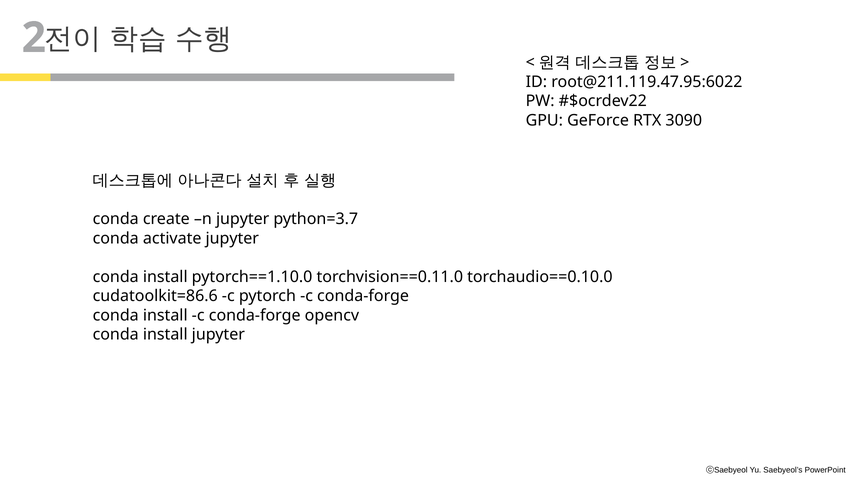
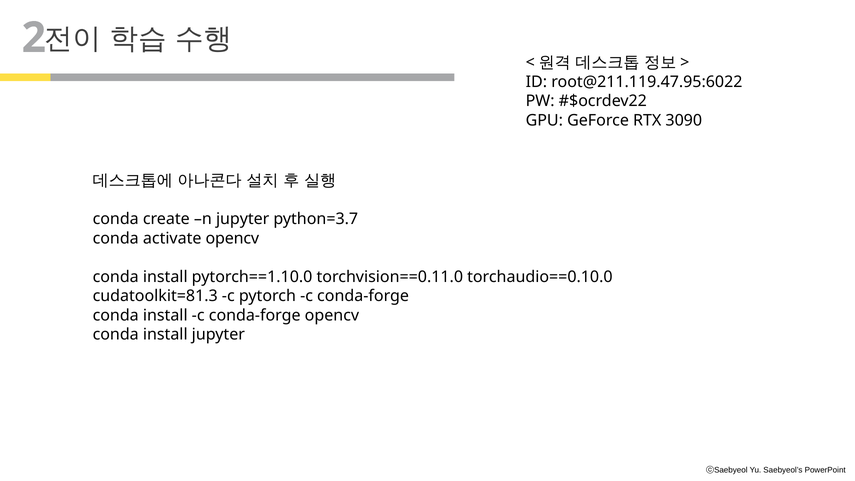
activate jupyter: jupyter -> opencv
cudatoolkit=86.6: cudatoolkit=86.6 -> cudatoolkit=81.3
